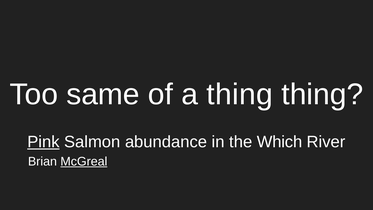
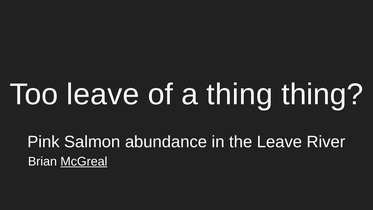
Too same: same -> leave
Pink underline: present -> none
the Which: Which -> Leave
